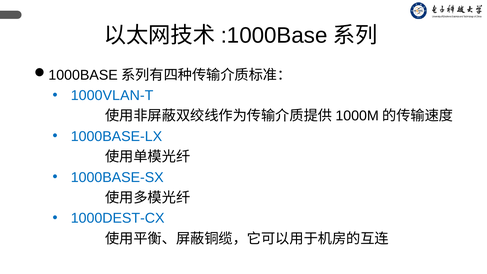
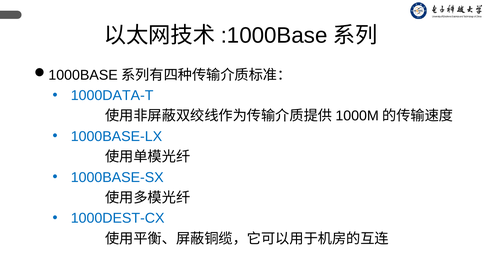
1000VLAN-T: 1000VLAN-T -> 1000DATA-T
